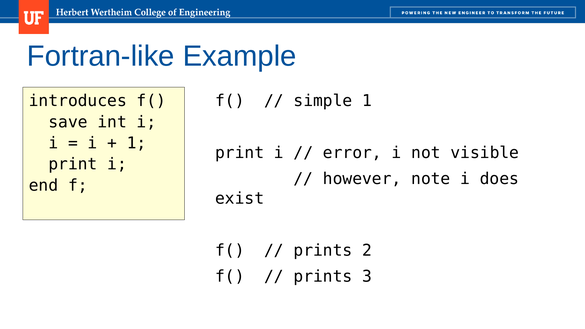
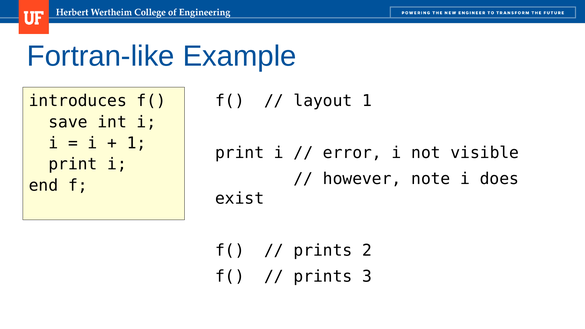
simple: simple -> layout
